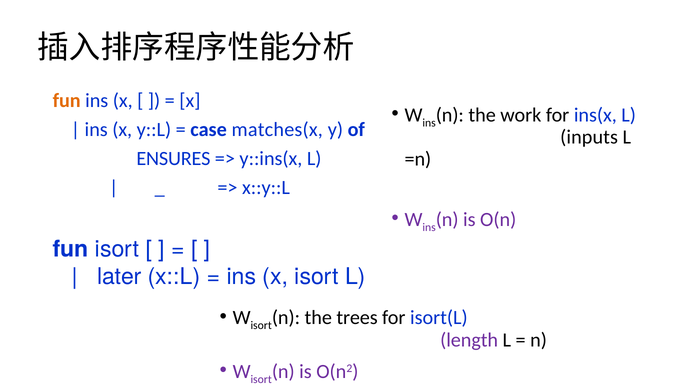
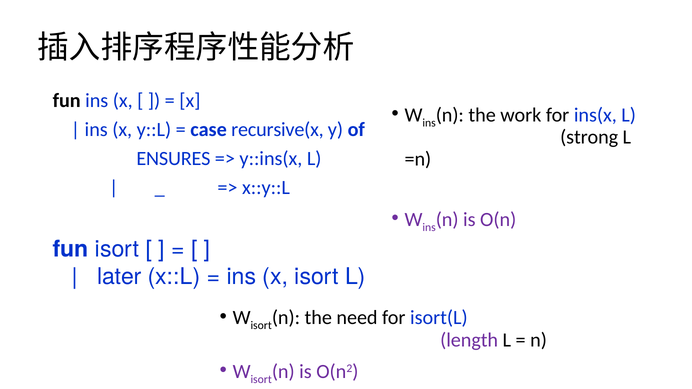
fun at (67, 101) colour: orange -> black
matches(x: matches(x -> recursive(x
inputs: inputs -> strong
trees: trees -> need
